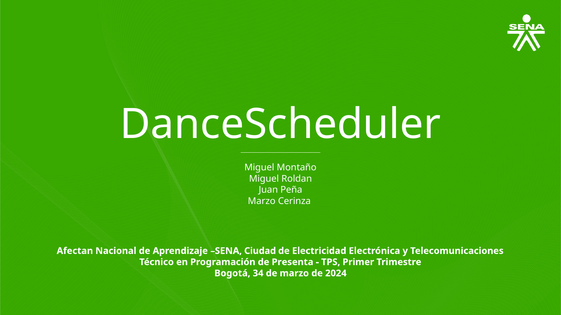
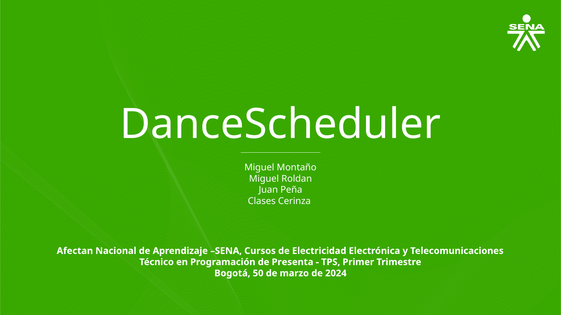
Marzo at (262, 201): Marzo -> Clases
Ciudad: Ciudad -> Cursos
34: 34 -> 50
